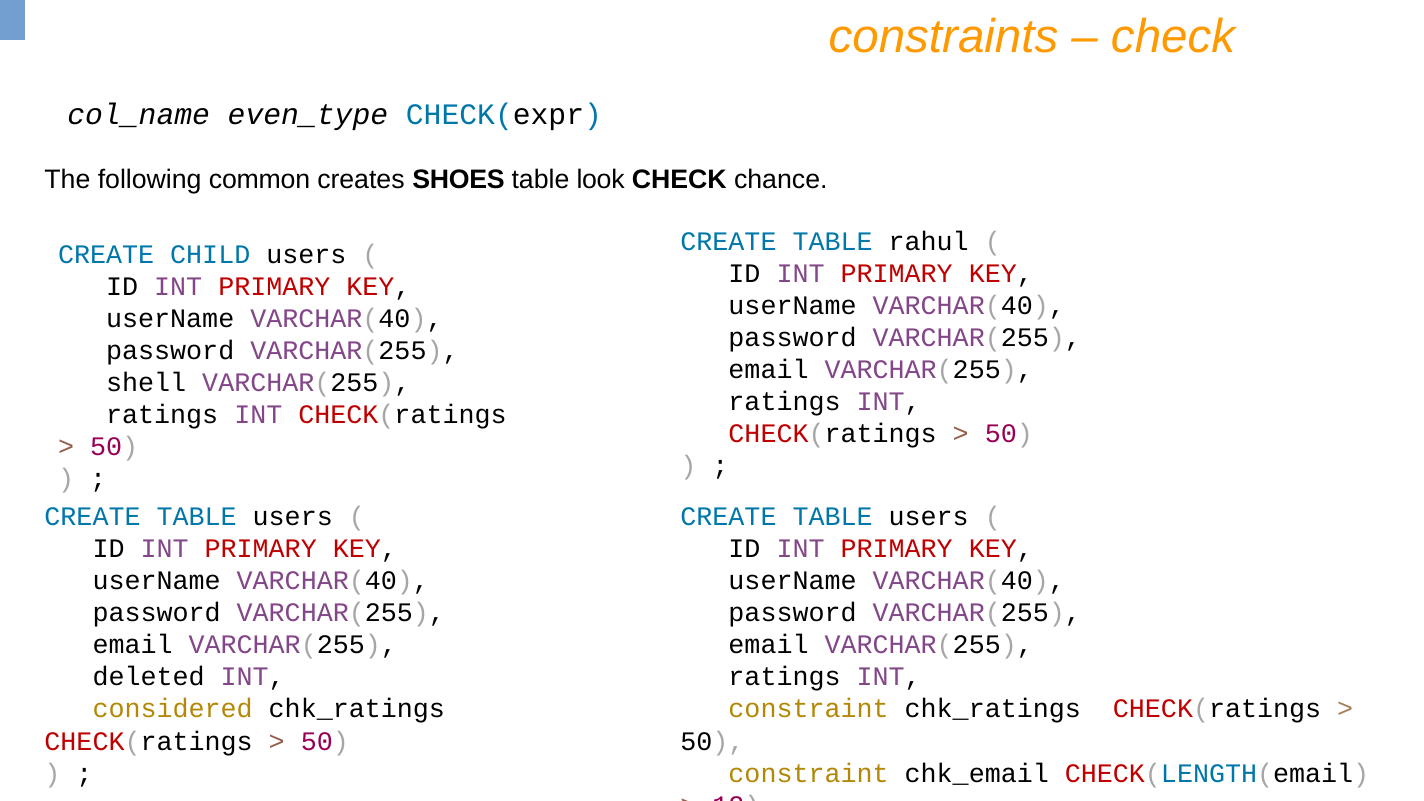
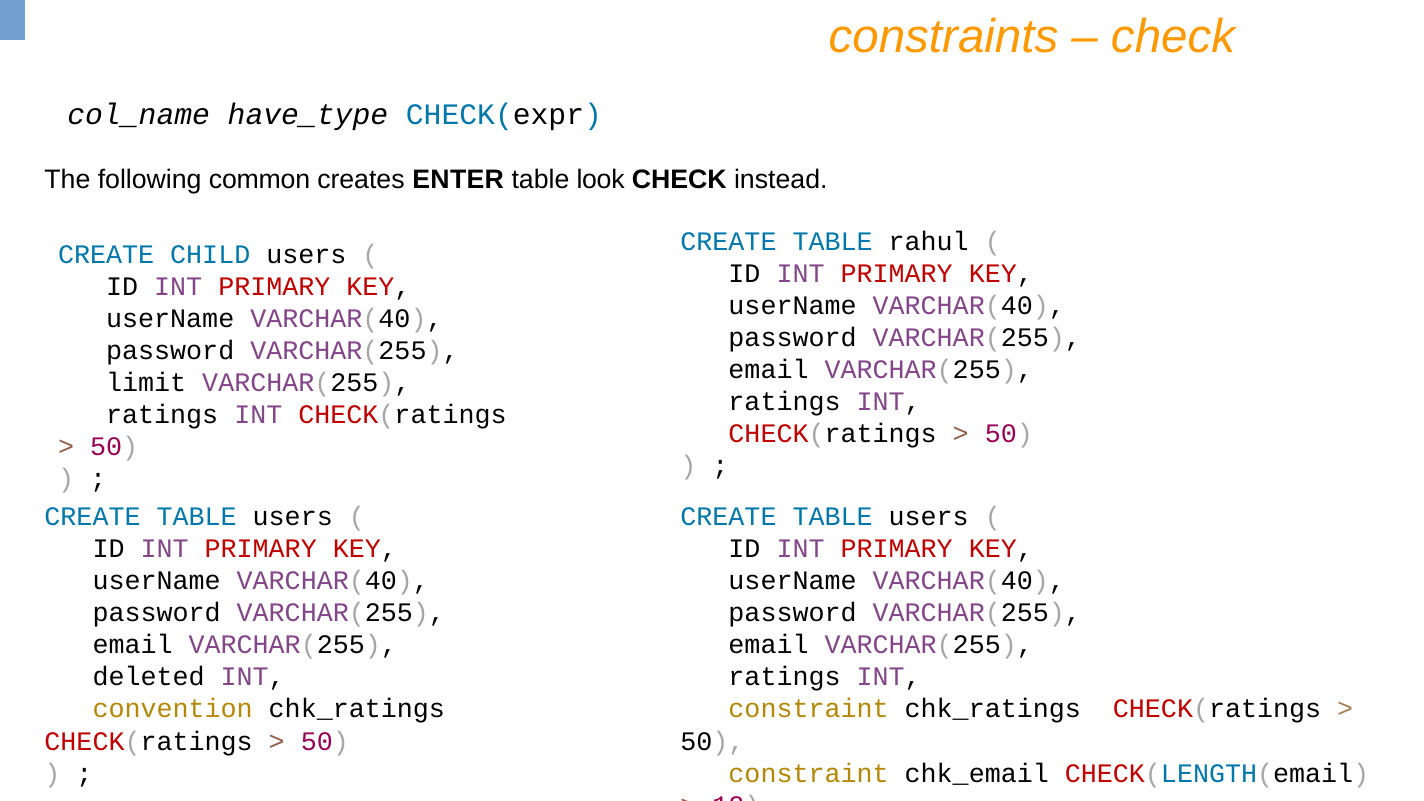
even_type: even_type -> have_type
SHOES: SHOES -> ENTER
chance: chance -> instead
shell: shell -> limit
considered: considered -> convention
